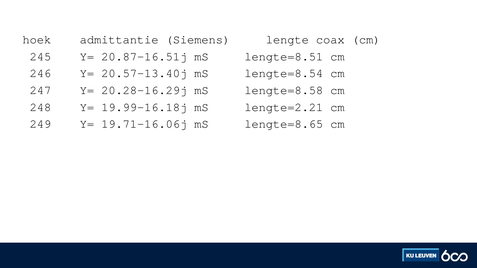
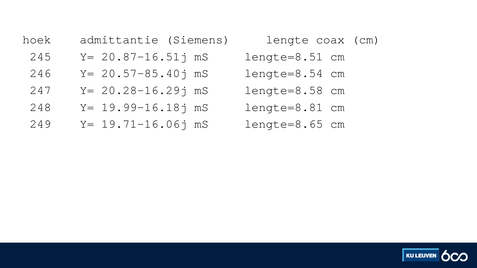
20.57-13.40j: 20.57-13.40j -> 20.57-85.40j
lengte=2.21: lengte=2.21 -> lengte=8.81
